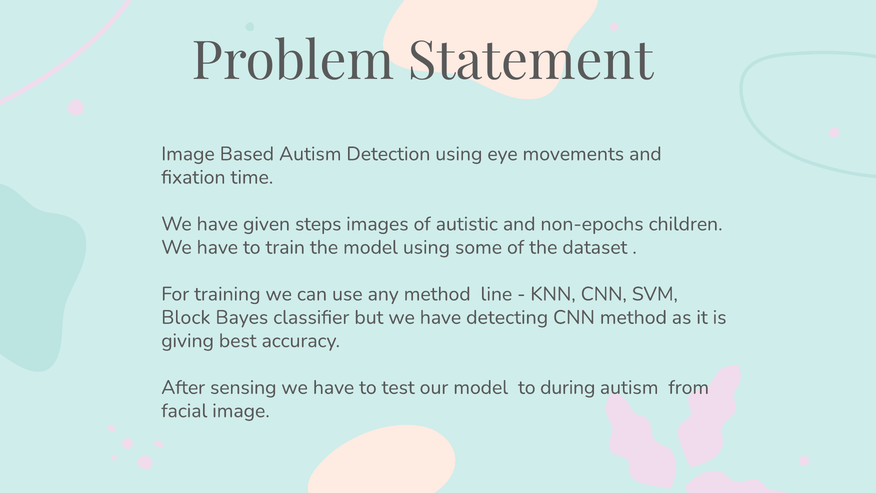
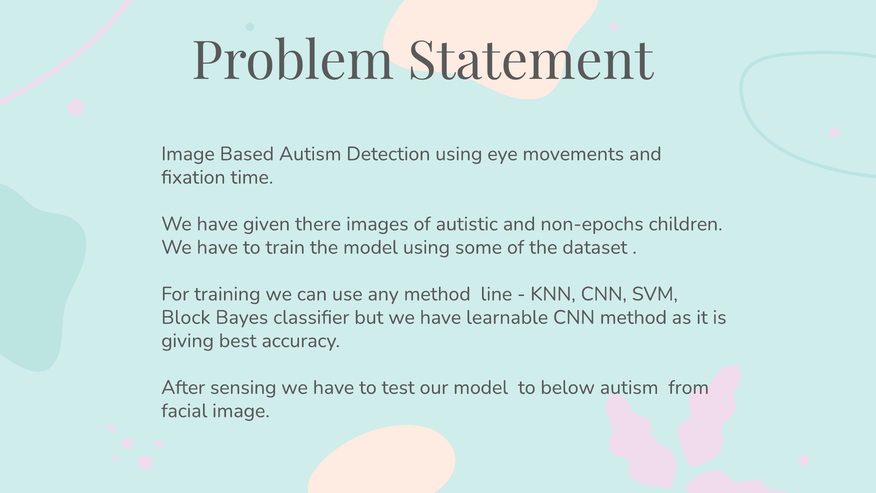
steps: steps -> there
detecting: detecting -> learnable
during: during -> below
